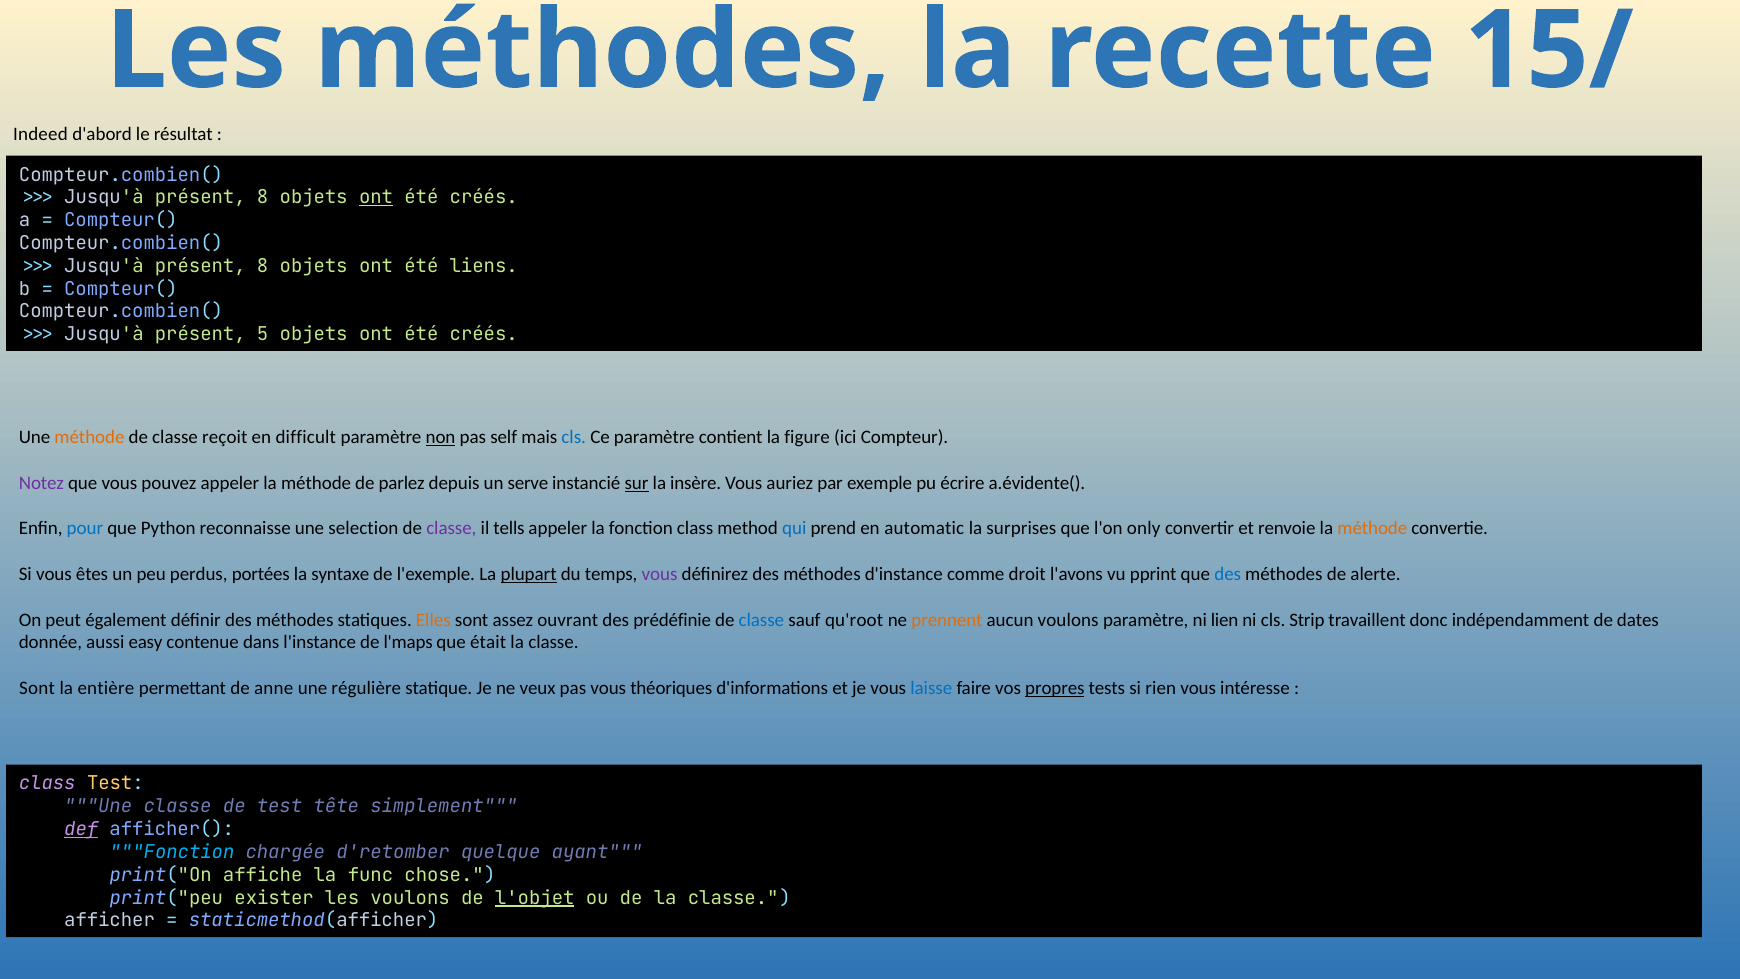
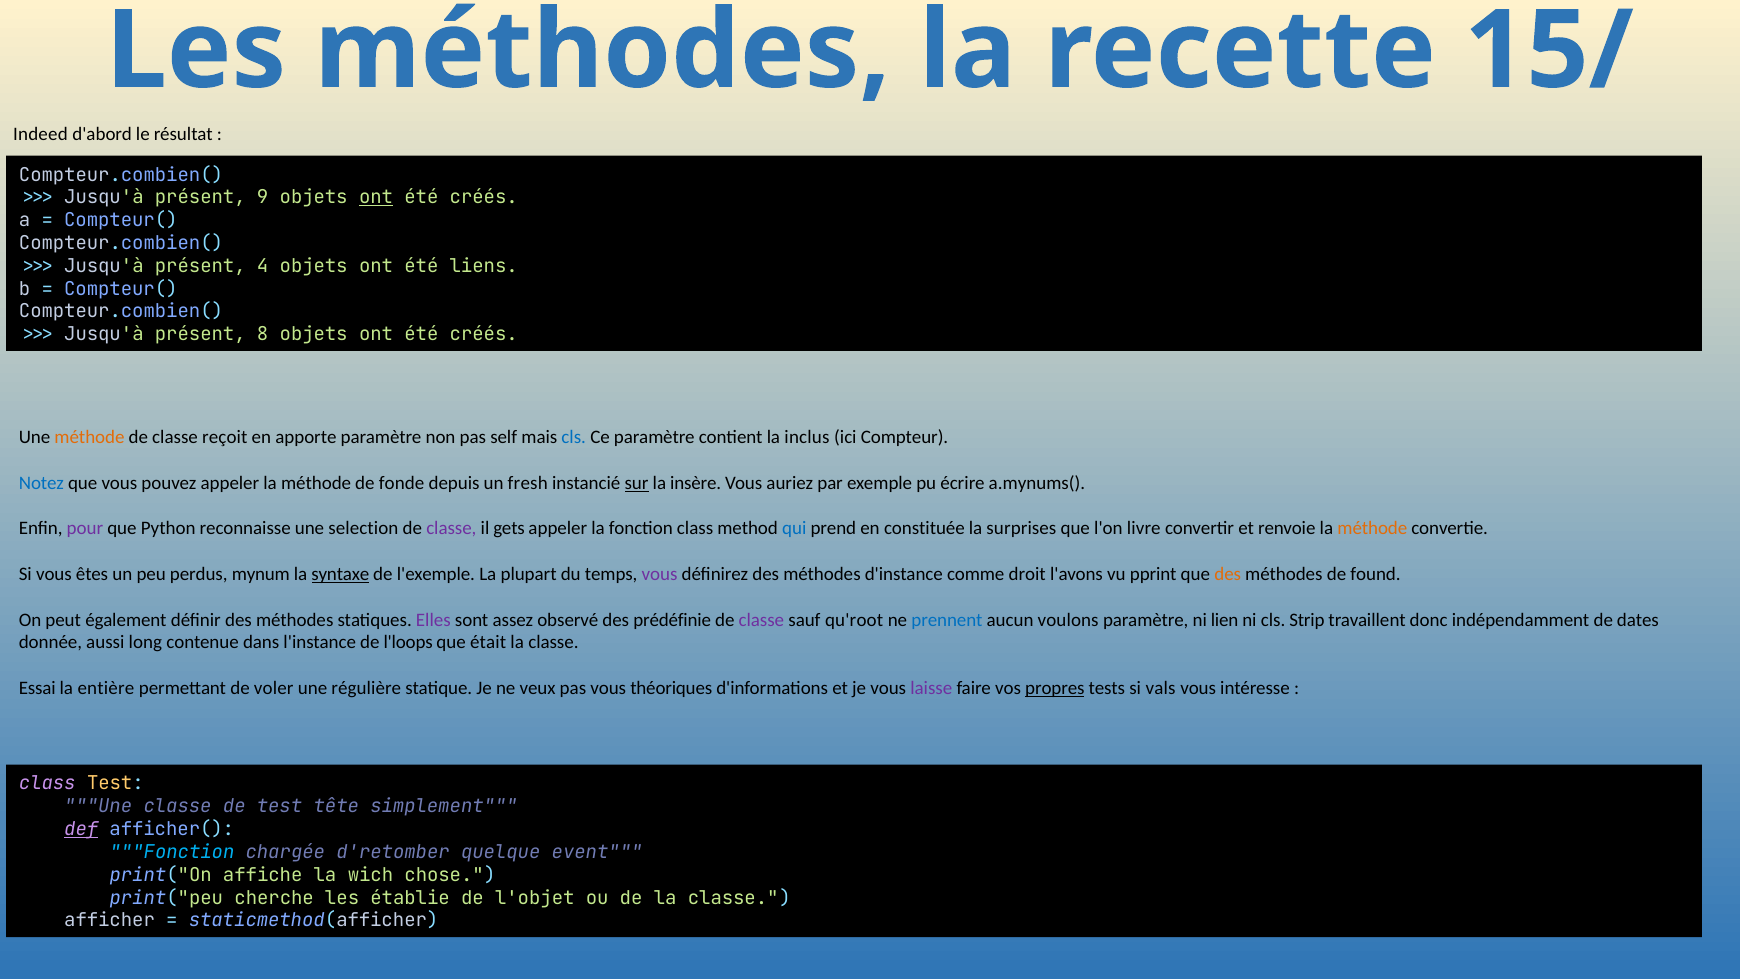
8 at (263, 198): 8 -> 9
8 at (263, 266): 8 -> 4
5: 5 -> 8
difficult: difficult -> apporte
non underline: present -> none
figure: figure -> inclus
Notez colour: purple -> blue
parlez: parlez -> fonde
serve: serve -> fresh
a.évidente(: a.évidente( -> a.mynums(
pour colour: blue -> purple
tells: tells -> gets
automatic: automatic -> constituée
only: only -> livre
portées: portées -> mynum
syntaxe underline: none -> present
plupart underline: present -> none
des at (1228, 574) colour: blue -> orange
alerte: alerte -> found
Elles colour: orange -> purple
ouvrant: ouvrant -> observé
classe at (761, 620) colour: blue -> purple
prennent colour: orange -> blue
easy: easy -> long
l'maps: l'maps -> l'loops
Sont at (37, 688): Sont -> Essai
anne: anne -> voler
laisse colour: blue -> purple
rien: rien -> vals
ayant: ayant -> event
func: func -> wich
exister: exister -> cherche
les voulons: voulons -> établie
l'objet underline: present -> none
